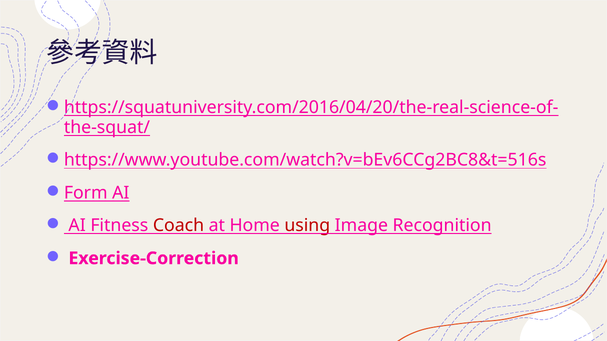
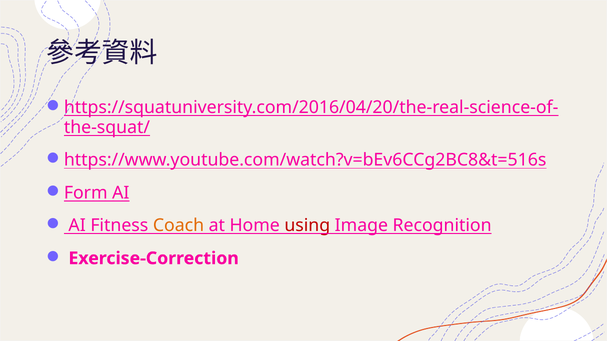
Coach colour: red -> orange
